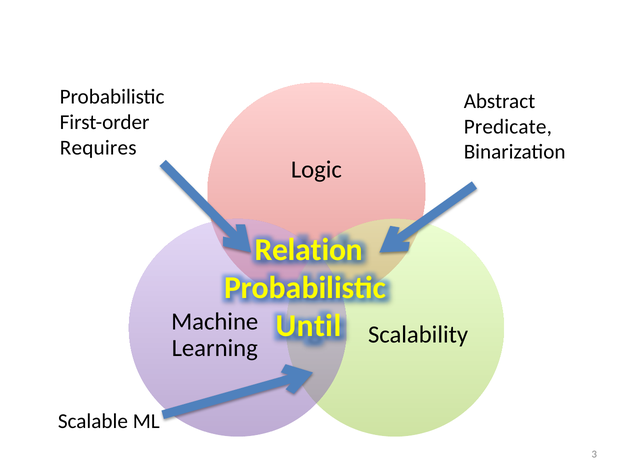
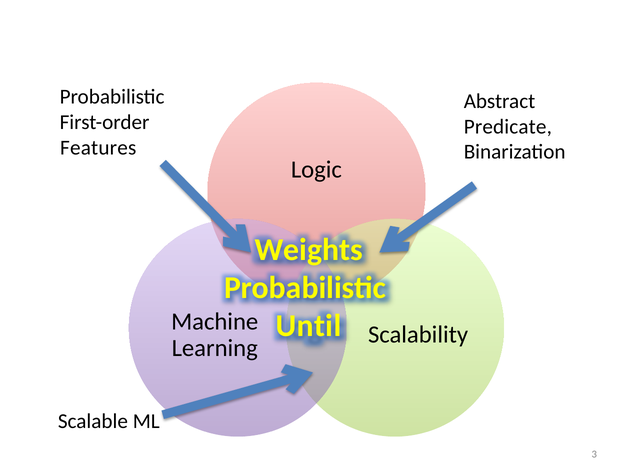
Requires: Requires -> Features
Relation: Relation -> Weights
